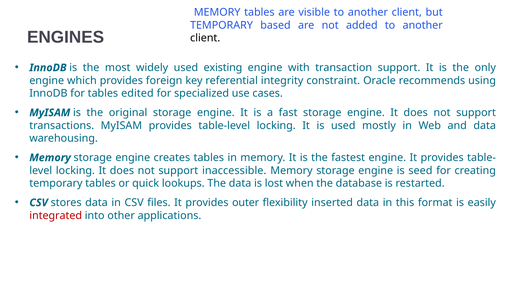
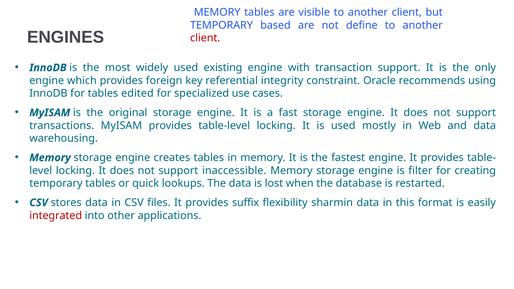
added: added -> define
client at (205, 38) colour: black -> red
seed: seed -> filter
outer: outer -> suffix
inserted: inserted -> sharmin
